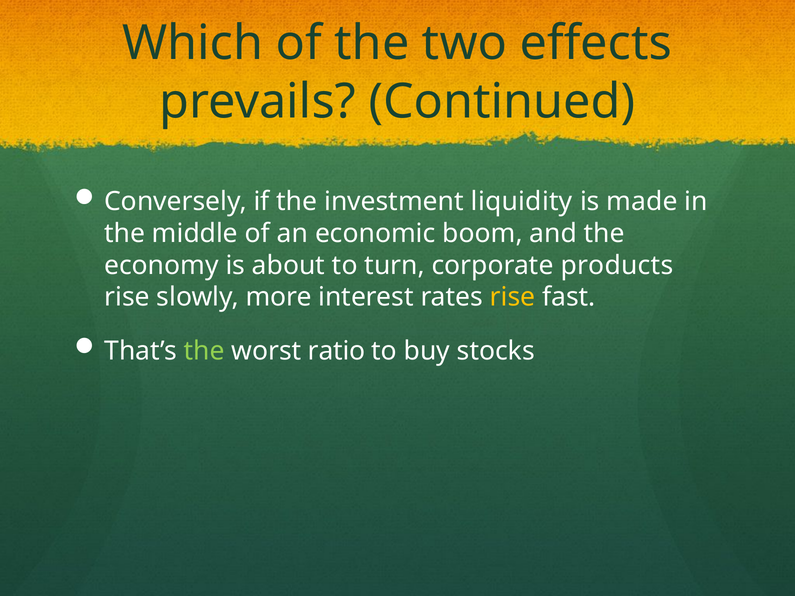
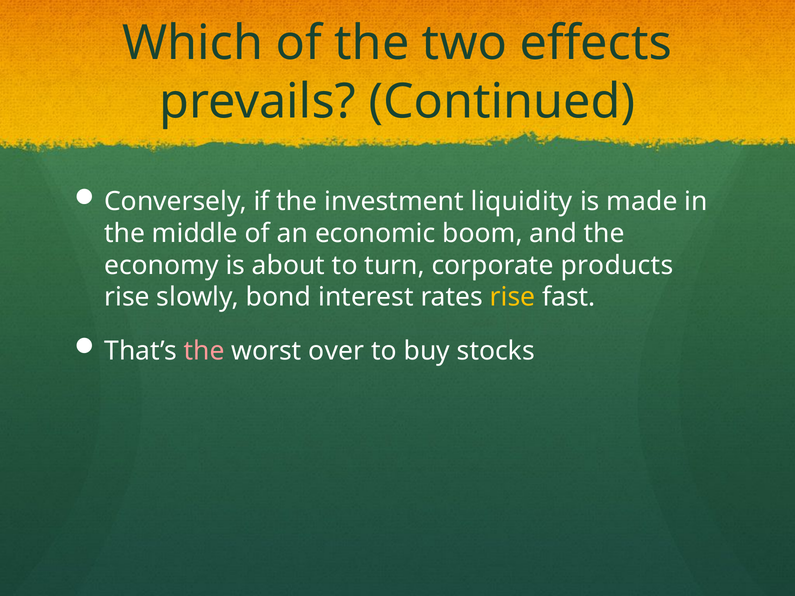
more: more -> bond
the at (204, 351) colour: light green -> pink
ratio: ratio -> over
